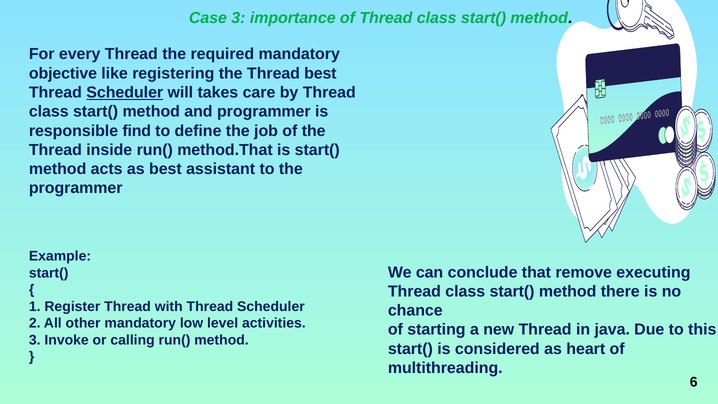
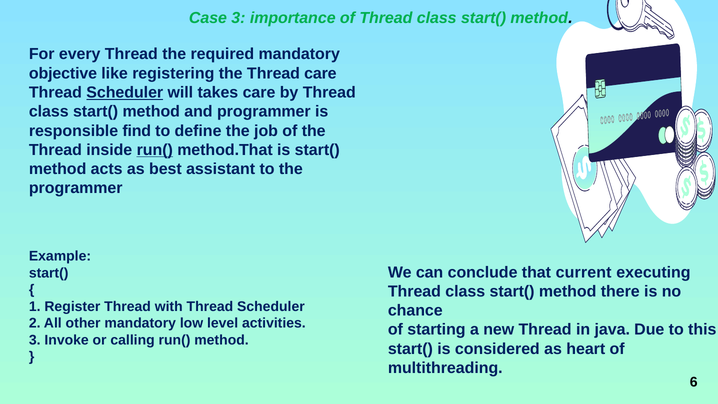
Thread best: best -> care
run( at (155, 150) underline: none -> present
remove: remove -> current
